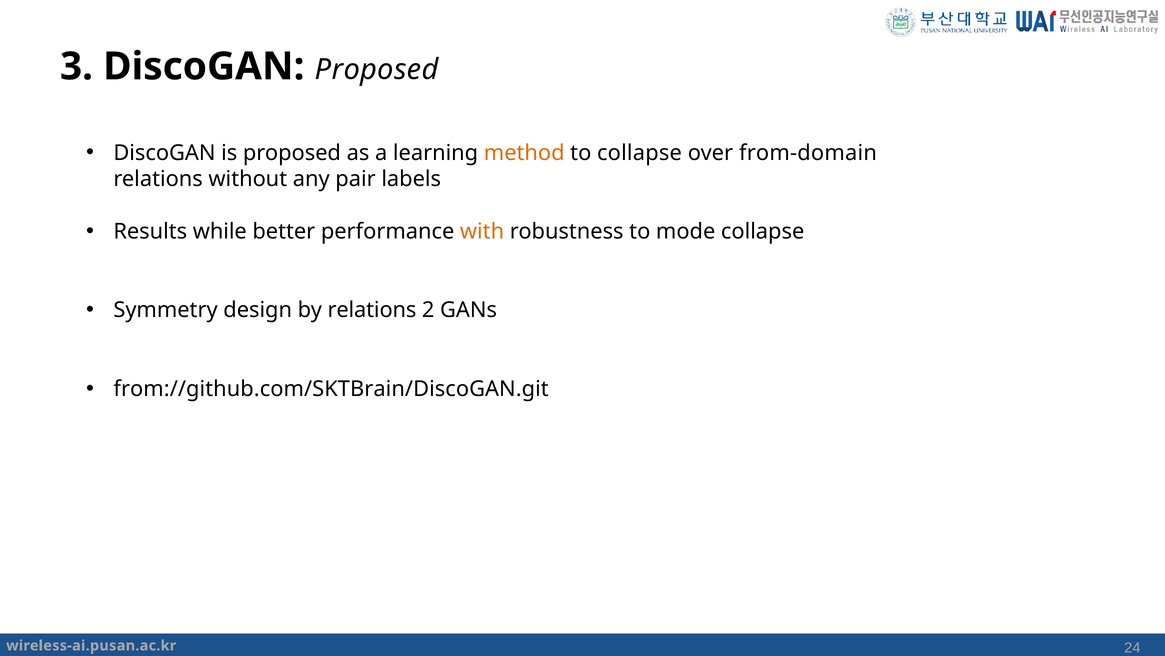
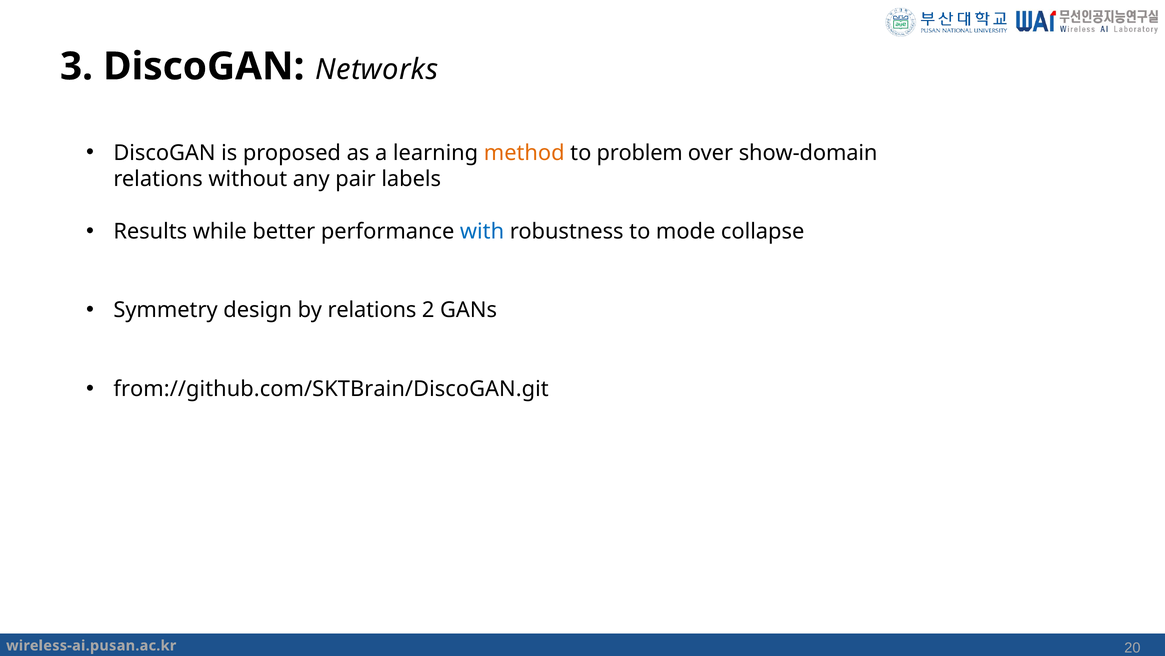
DiscoGAN Proposed: Proposed -> Networks
to collapse: collapse -> problem
from-domain: from-domain -> show-domain
with colour: orange -> blue
24: 24 -> 20
